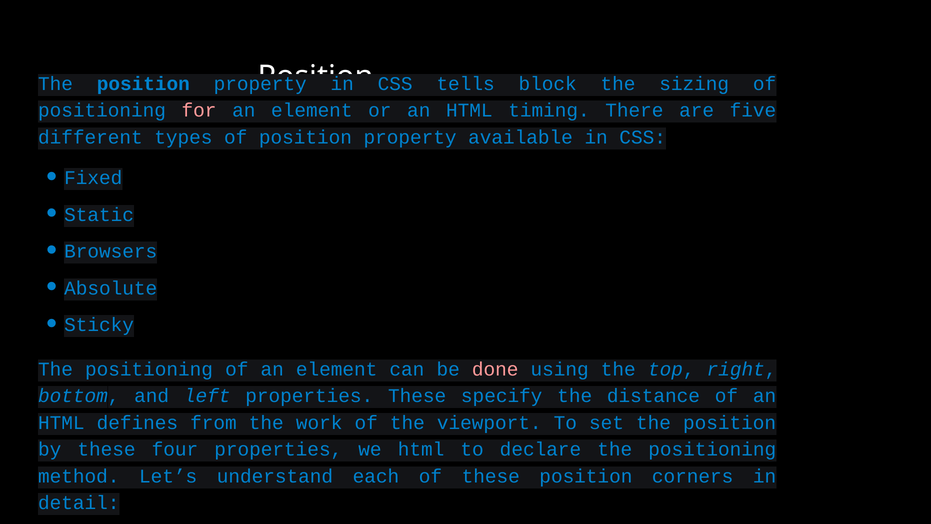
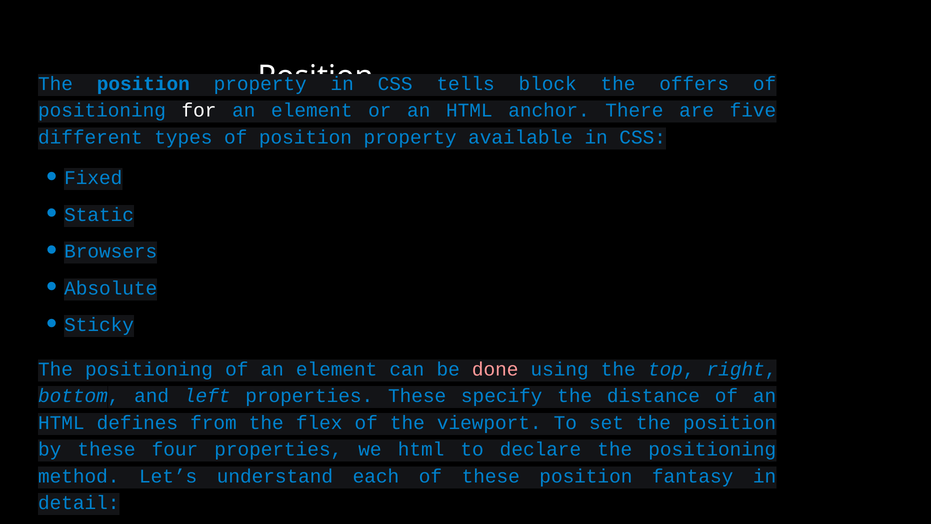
sizing: sizing -> offers
for colour: pink -> white
timing: timing -> anchor
work: work -> flex
corners: corners -> fantasy
